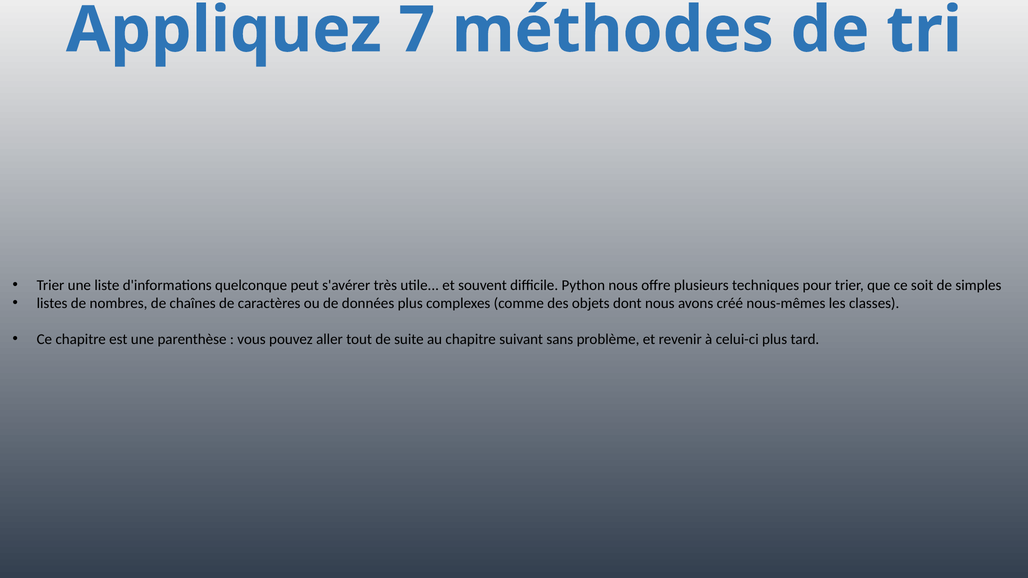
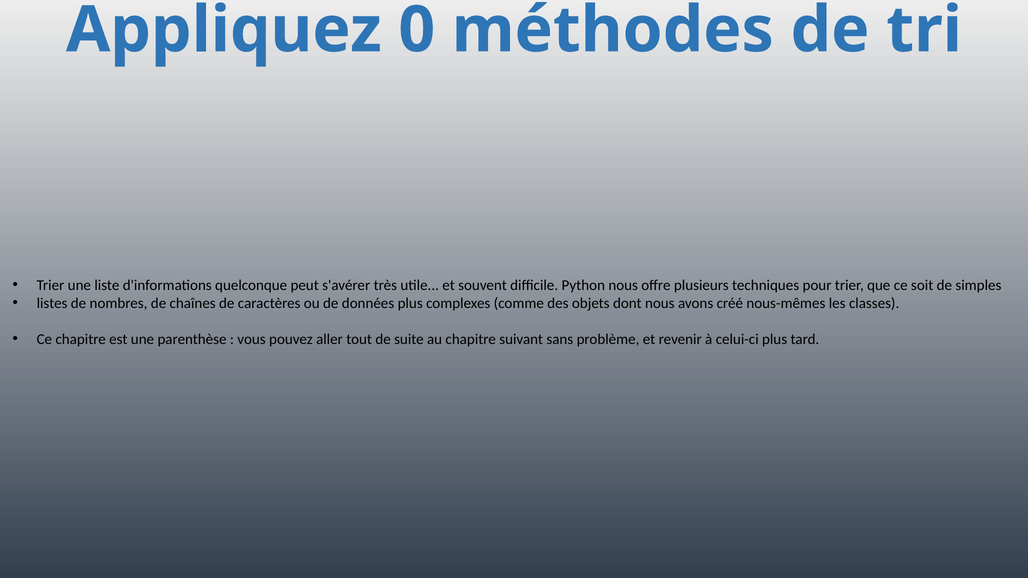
7: 7 -> 0
